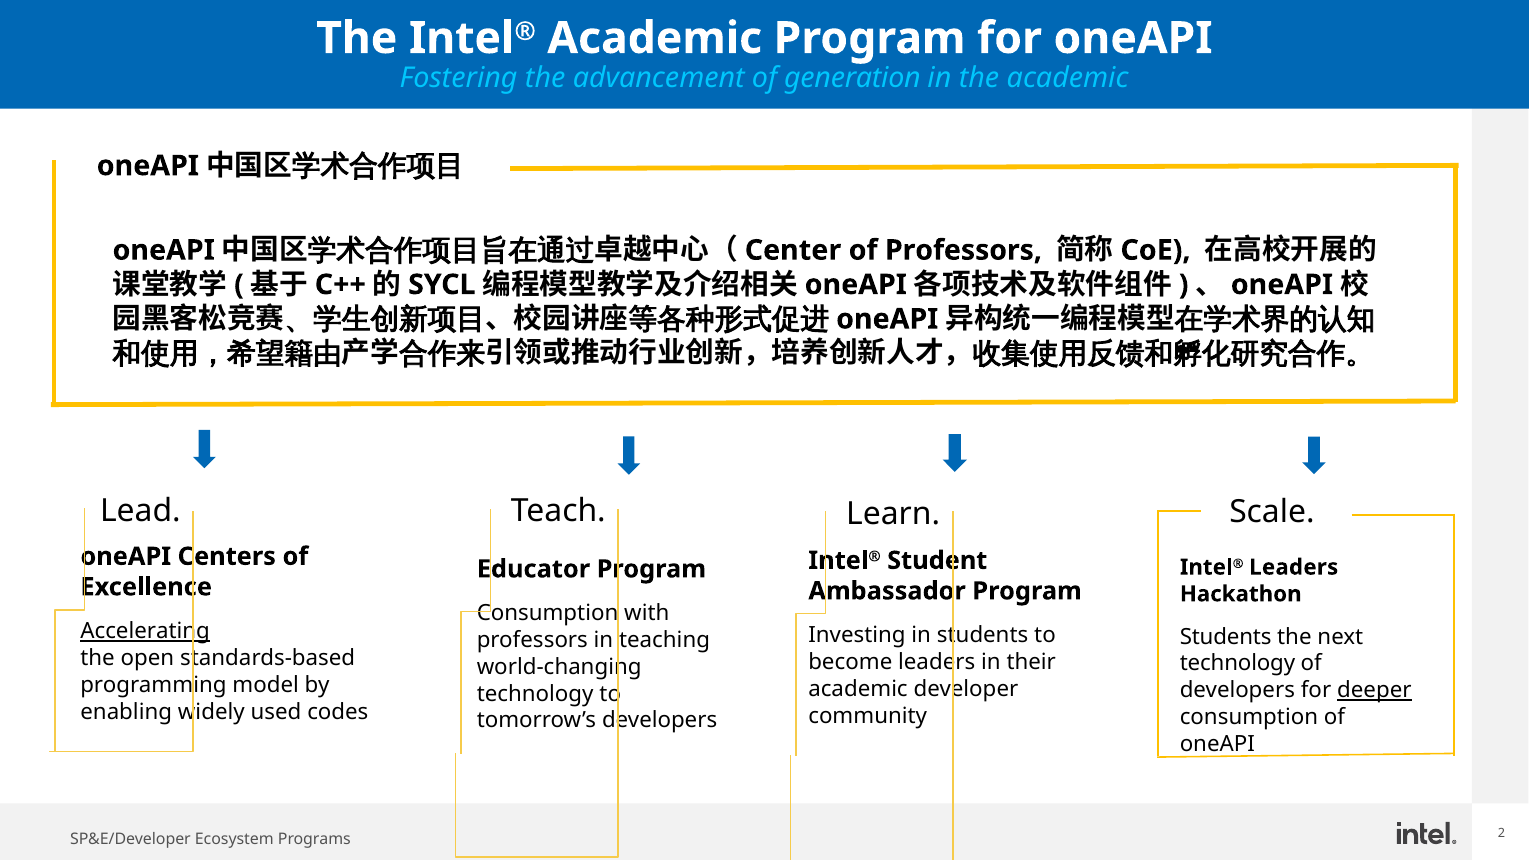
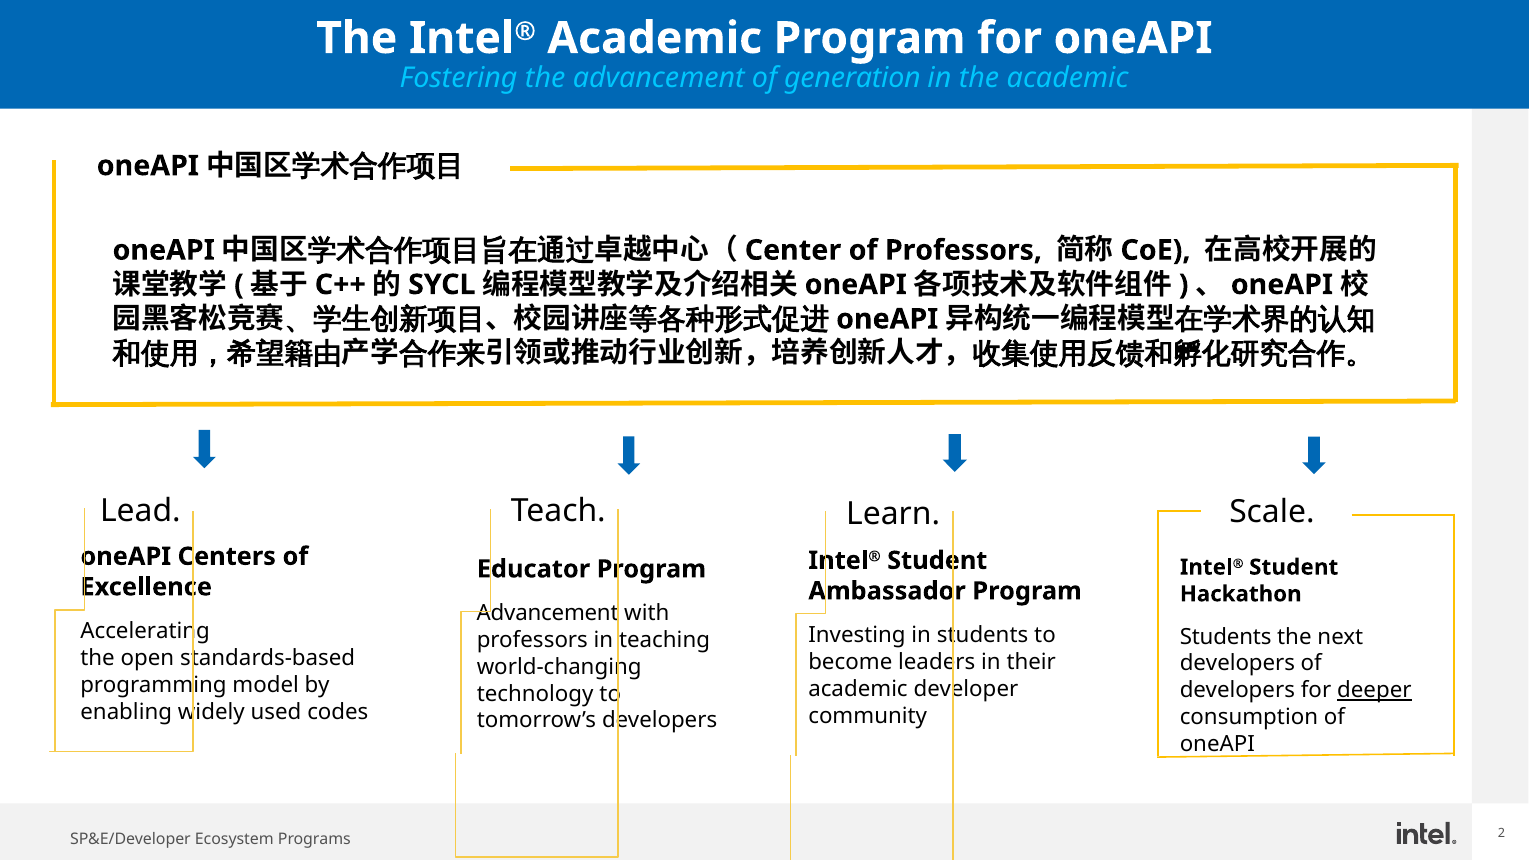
Leaders at (1294, 567): Leaders -> Student
Consumption at (548, 614): Consumption -> Advancement
Accelerating underline: present -> none
technology at (1237, 664): technology -> developers
